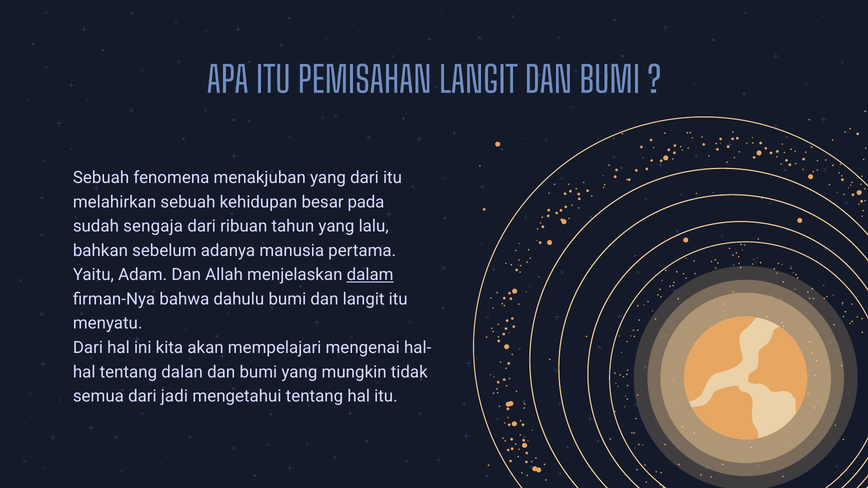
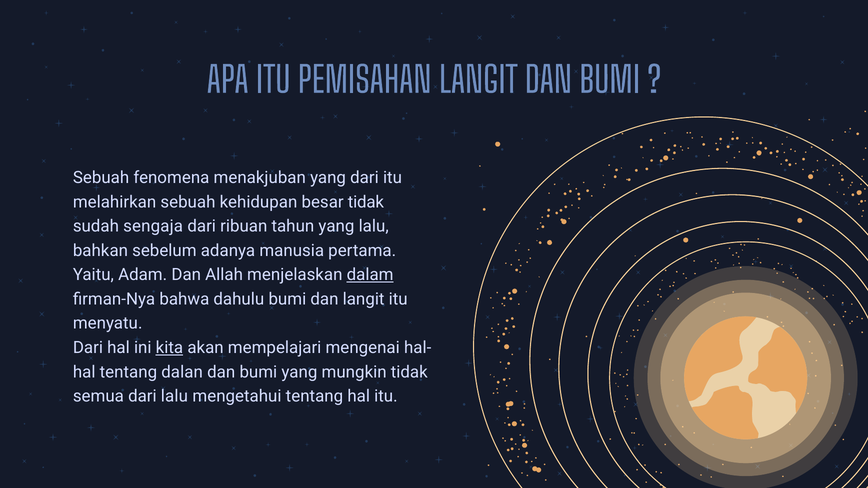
besar pada: pada -> tidak
kita underline: none -> present
dari jadi: jadi -> lalu
